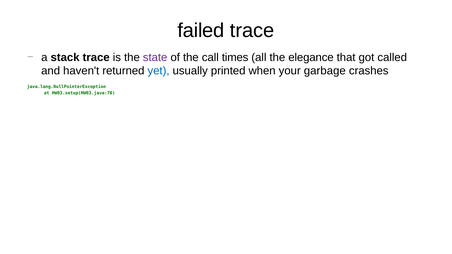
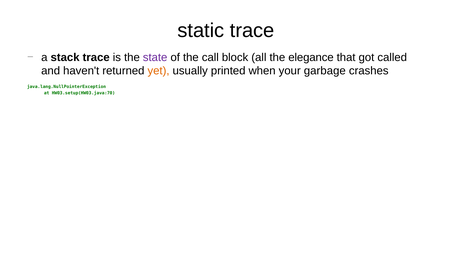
failed: failed -> static
times: times -> block
yet colour: blue -> orange
